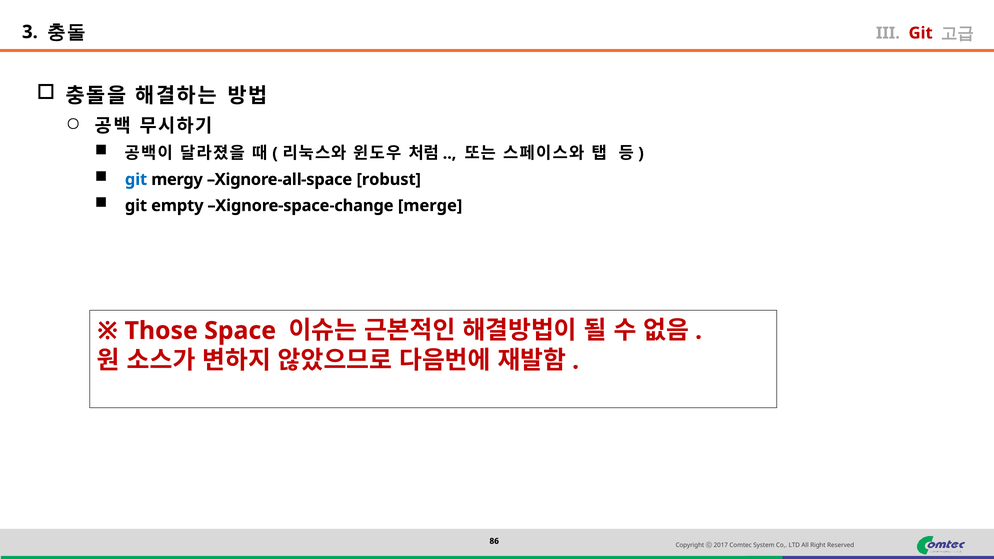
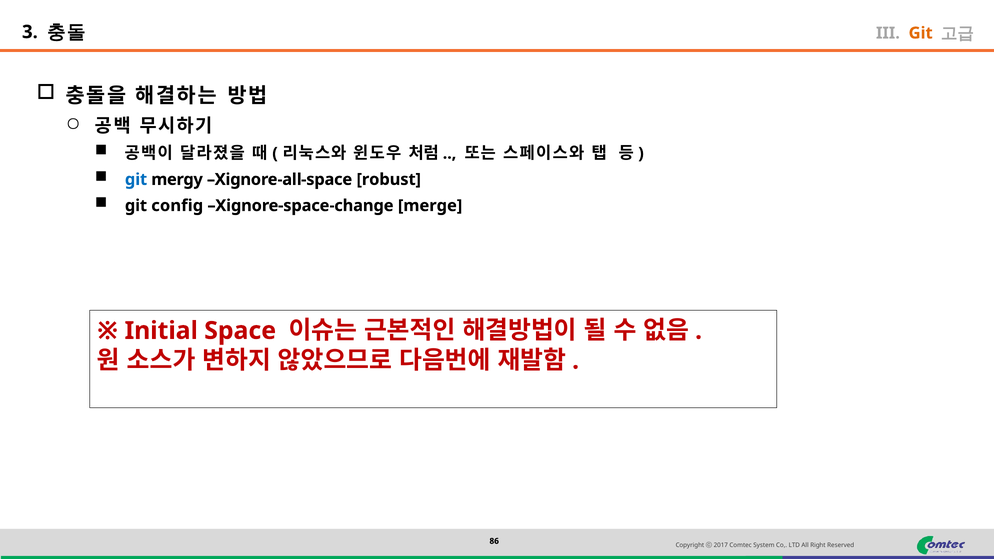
Git at (921, 33) colour: red -> orange
empty: empty -> config
Those: Those -> Initial
